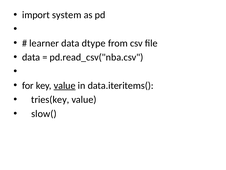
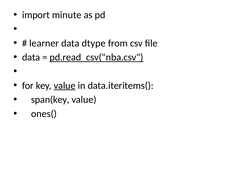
system: system -> minute
pd.read_csv("nba.csv underline: none -> present
tries(key: tries(key -> span(key
slow(: slow( -> ones(
